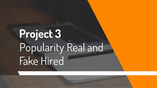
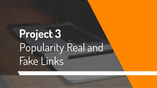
Hired: Hired -> Links
